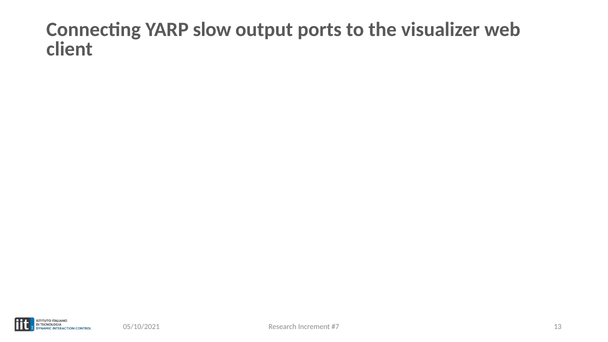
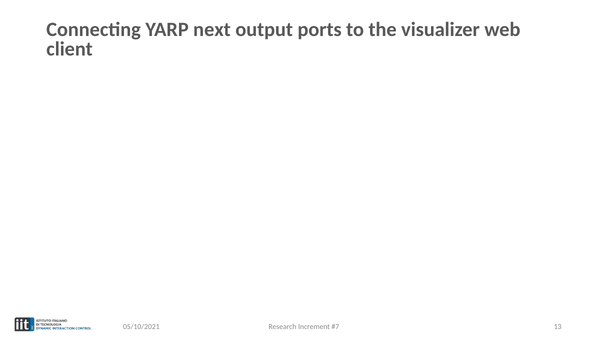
slow: slow -> next
